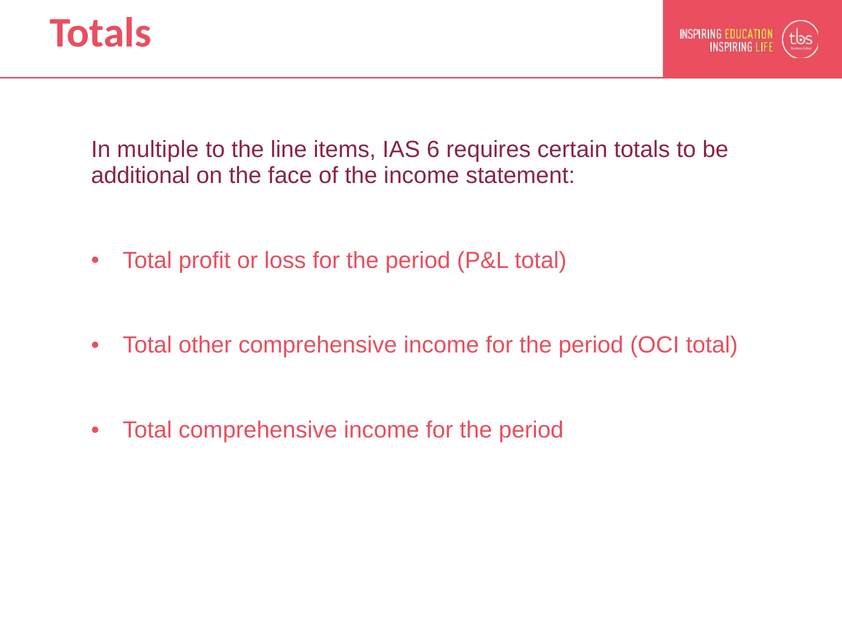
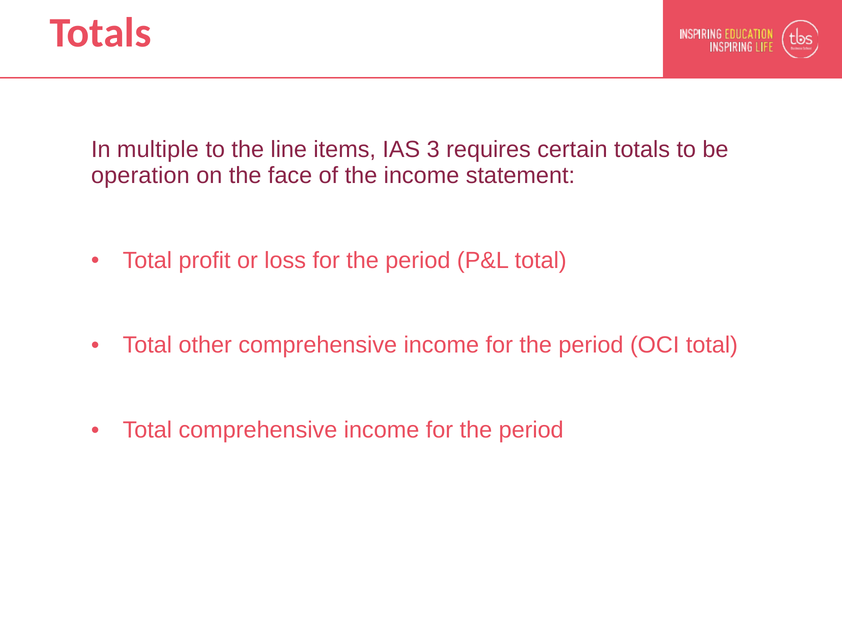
6: 6 -> 3
additional: additional -> operation
